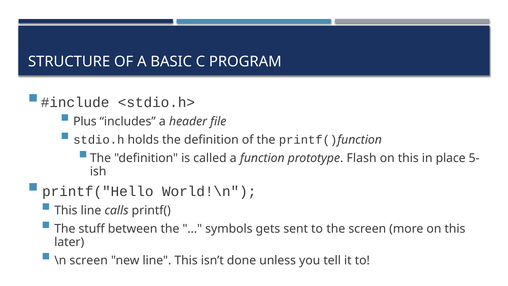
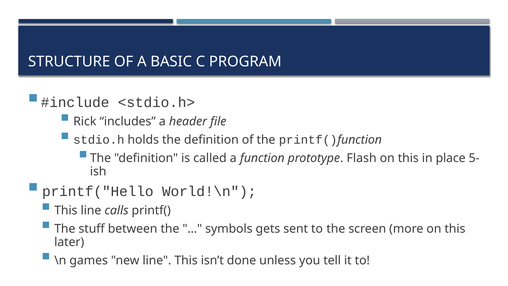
Plus: Plus -> Rick
\n screen: screen -> games
